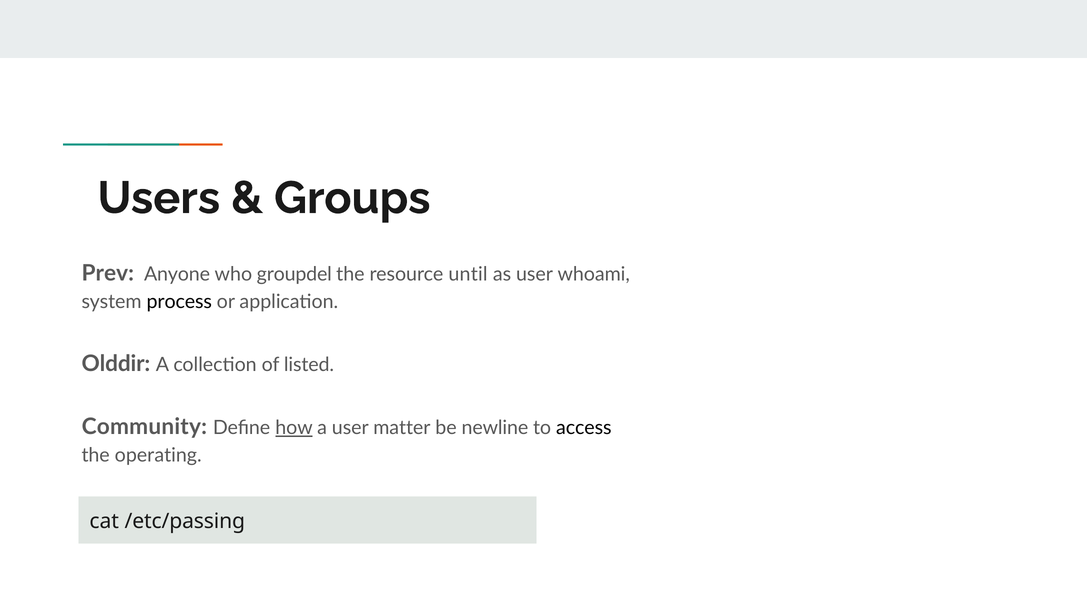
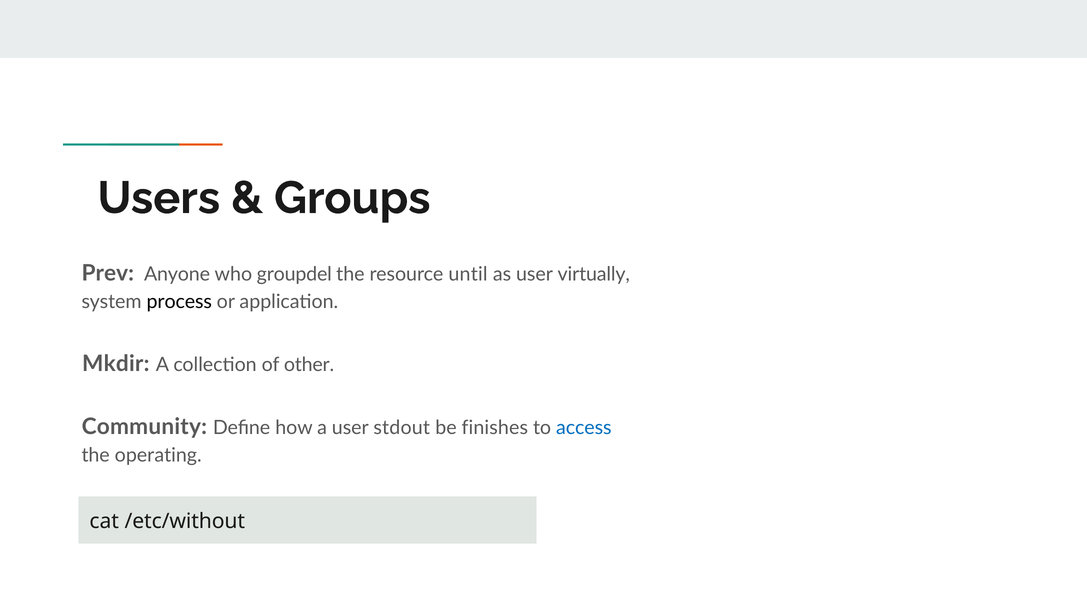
whoami: whoami -> virtually
Olddir: Olddir -> Mkdir
listed: listed -> other
how underline: present -> none
matter: matter -> stdout
newline: newline -> finishes
access colour: black -> blue
/etc/passing: /etc/passing -> /etc/without
